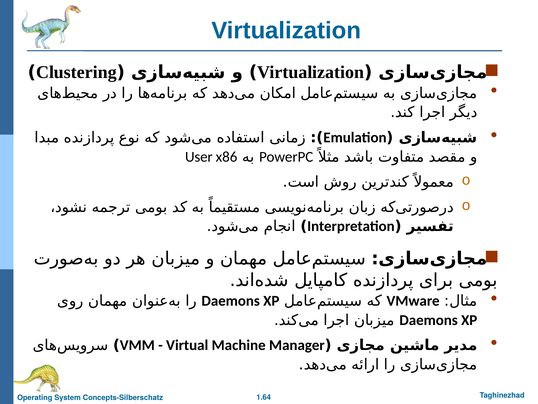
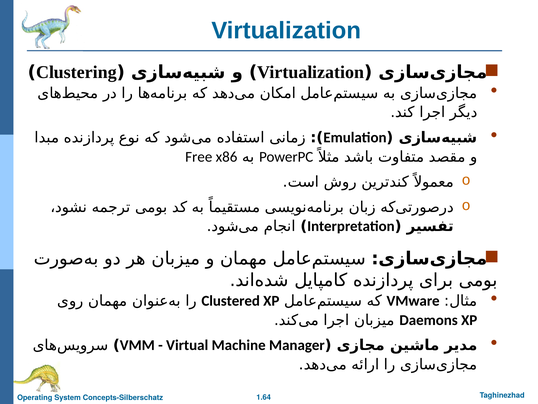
User: User -> Free
Daemons at (231, 301): Daemons -> Clustered
